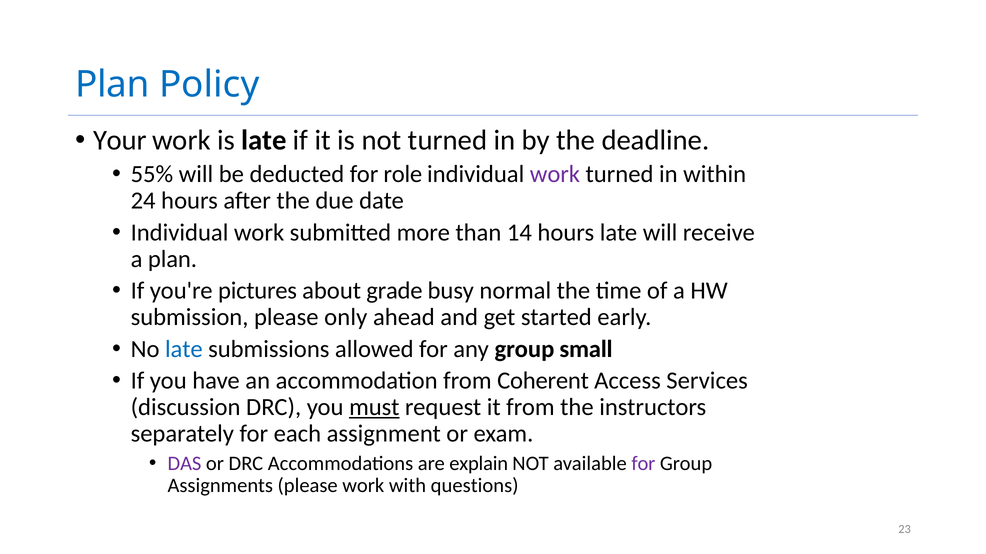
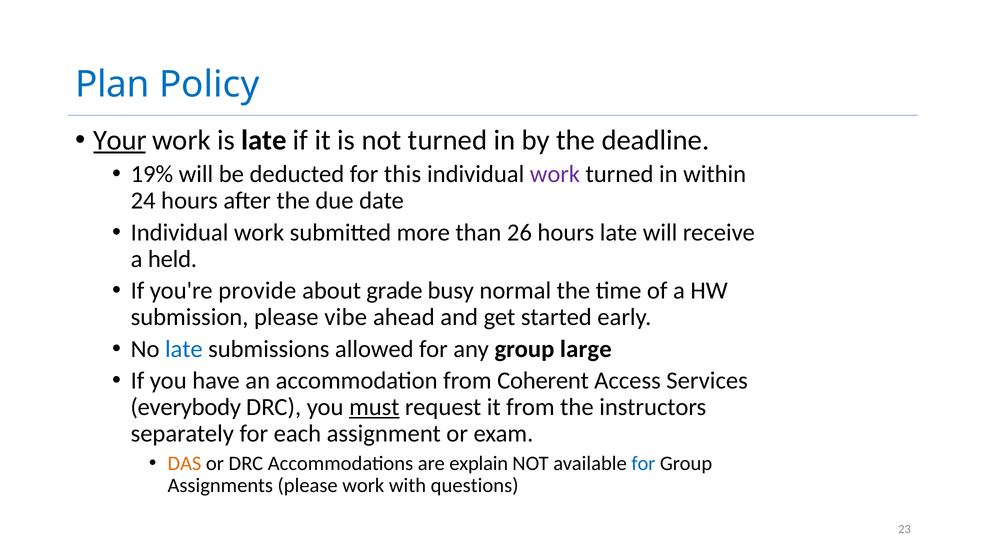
Your underline: none -> present
55%: 55% -> 19%
role: role -> this
14: 14 -> 26
a plan: plan -> held
pictures: pictures -> provide
only: only -> vibe
small: small -> large
discussion: discussion -> everybody
DAS colour: purple -> orange
for at (643, 464) colour: purple -> blue
